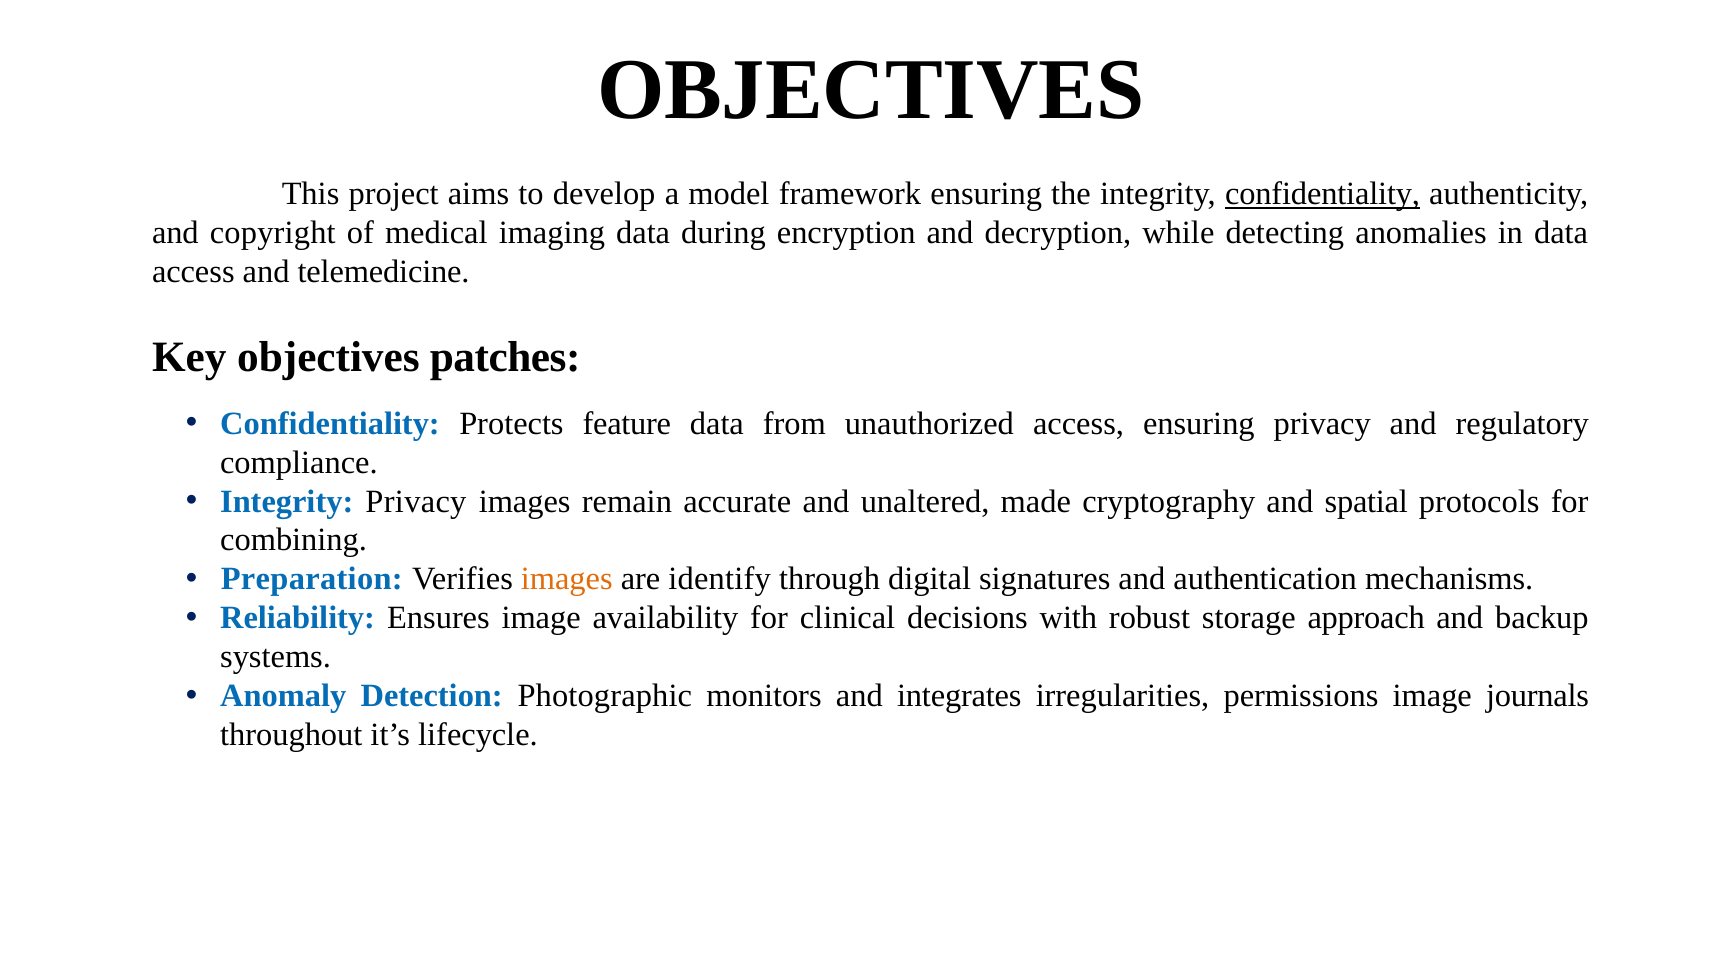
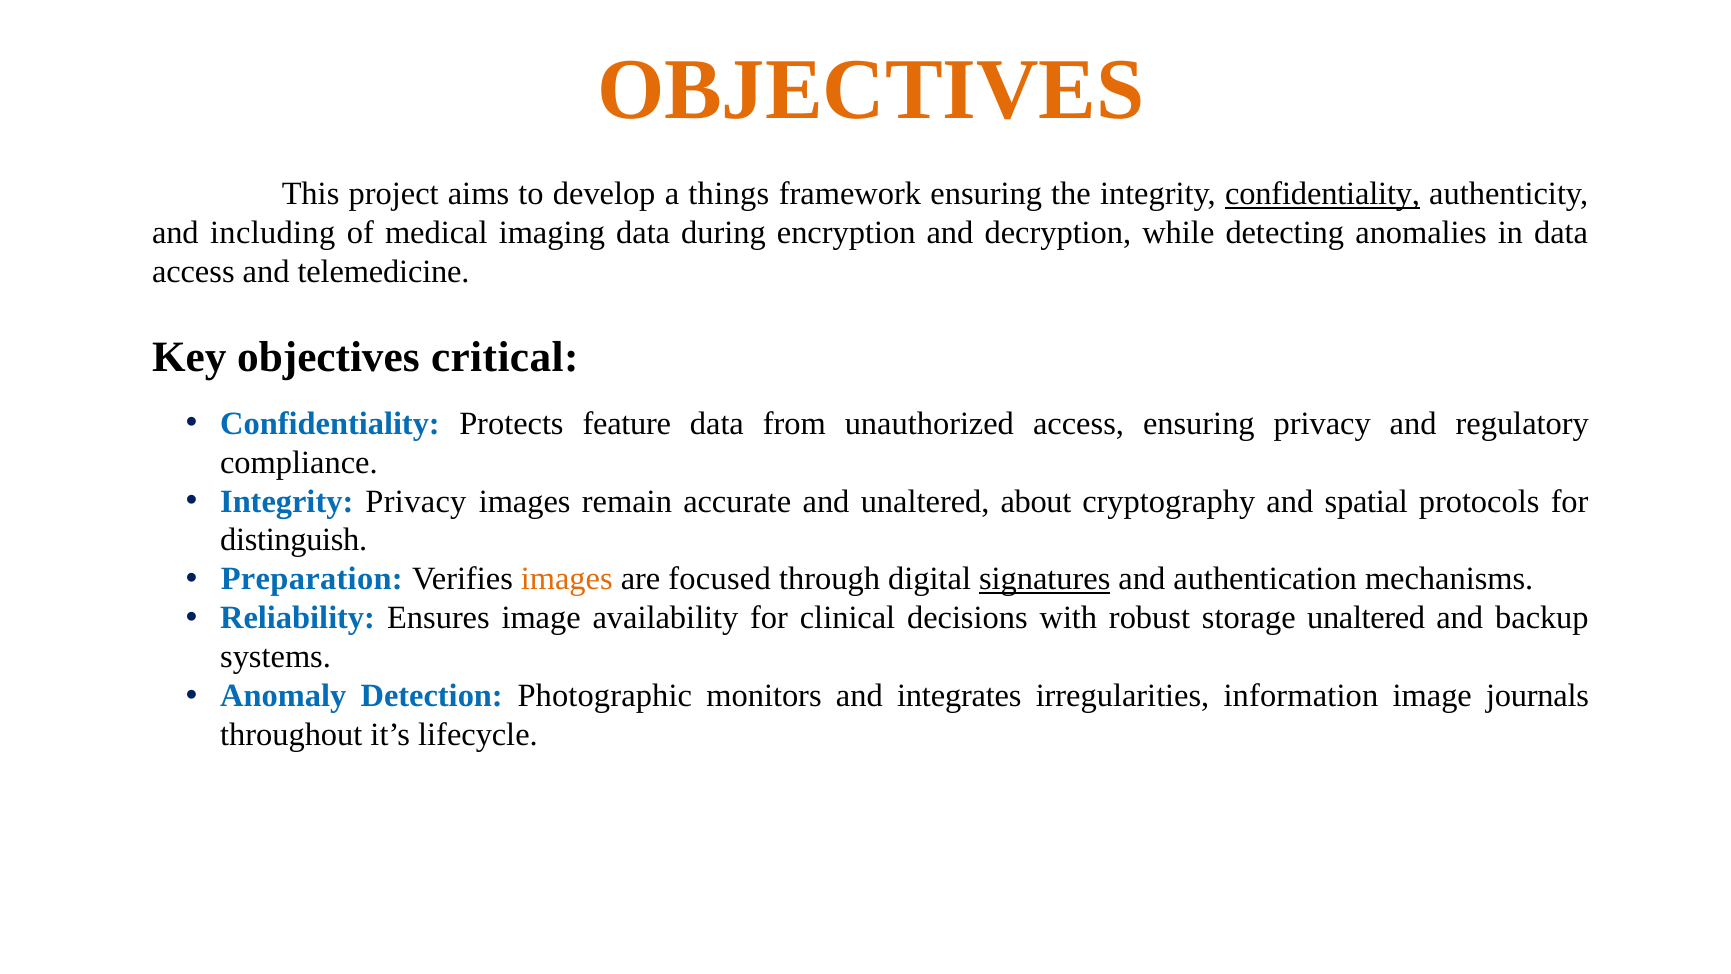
OBJECTIVES at (871, 90) colour: black -> orange
model: model -> things
copyright: copyright -> including
patches: patches -> critical
made: made -> about
combining: combining -> distinguish
identify: identify -> focused
signatures underline: none -> present
storage approach: approach -> unaltered
permissions: permissions -> information
